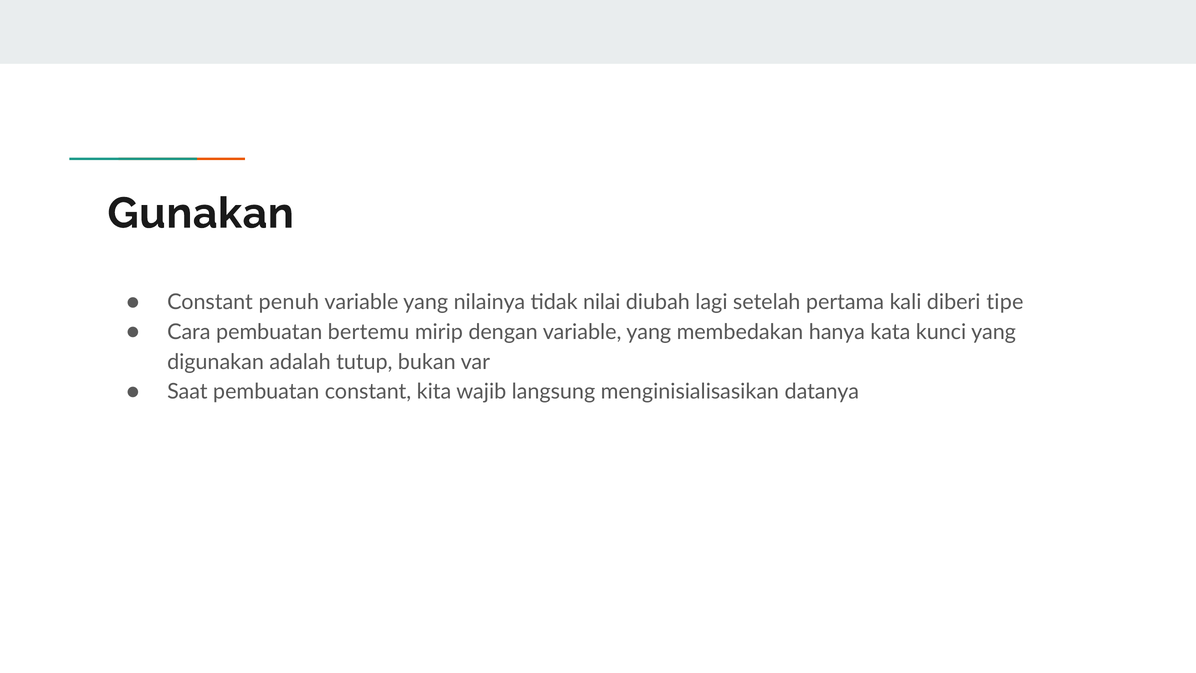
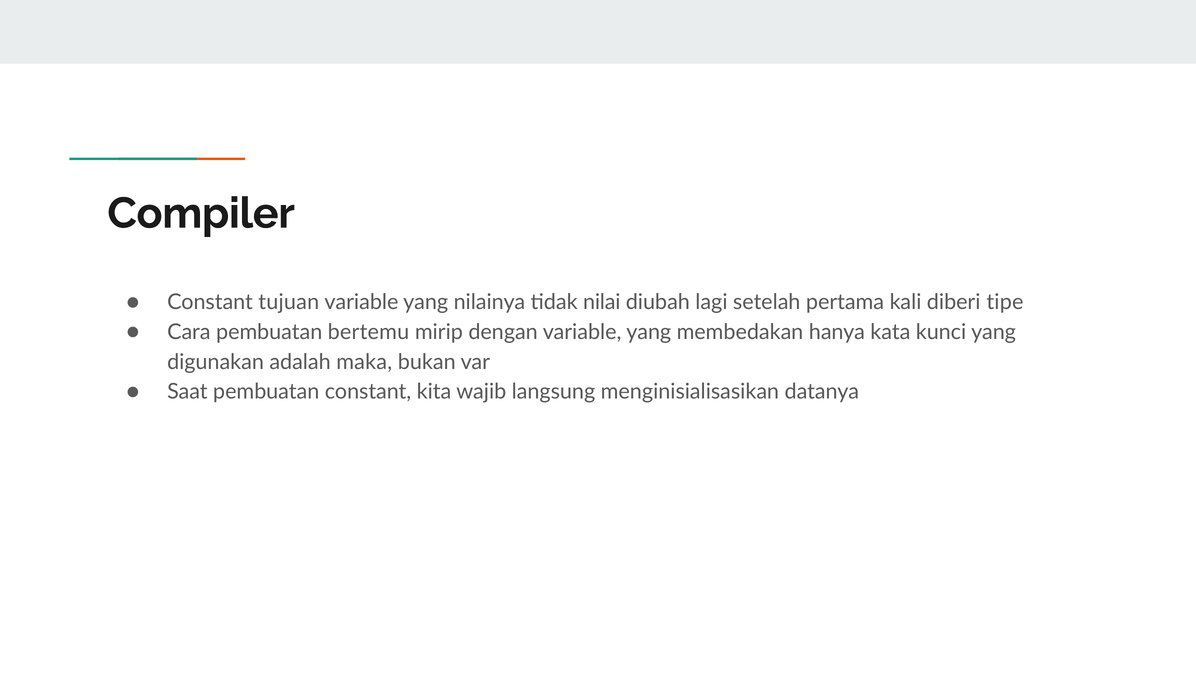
Gunakan: Gunakan -> Compiler
penuh: penuh -> tujuan
tutup: tutup -> maka
